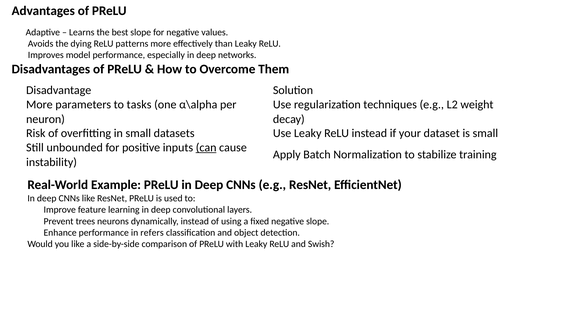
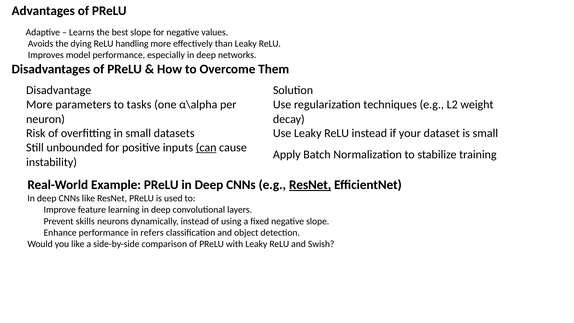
patterns: patterns -> handling
ResNet at (310, 185) underline: none -> present
trees: trees -> skills
